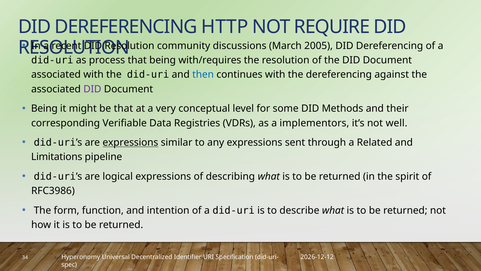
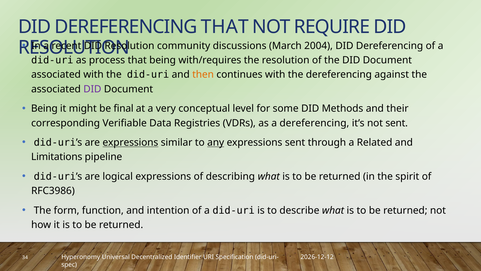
DEREFERENCING HTTP: HTTP -> THAT
2005: 2005 -> 2004
then colour: blue -> orange
be that: that -> final
a implementors: implementors -> dereferencing
not well: well -> sent
any underline: none -> present
